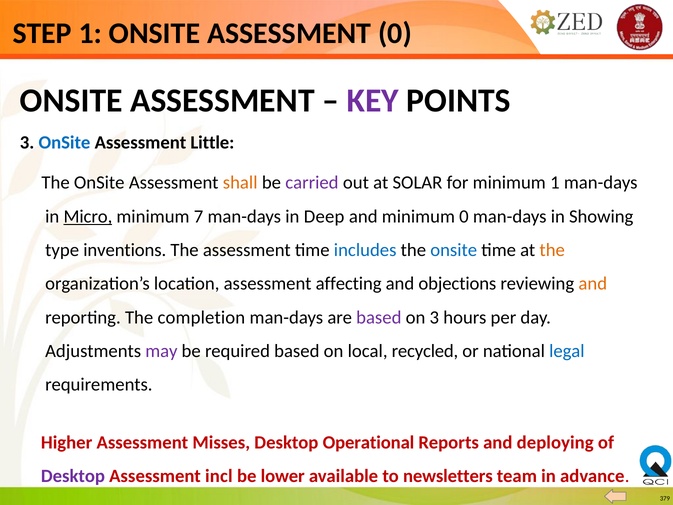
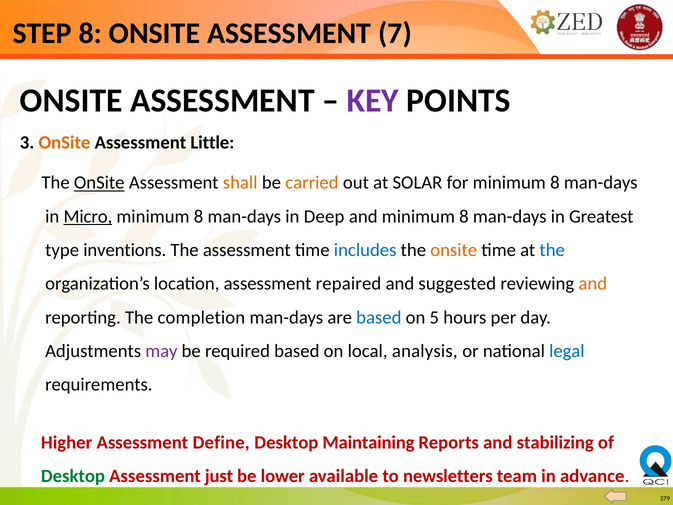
STEP 1: 1 -> 8
ASSESSMENT 0: 0 -> 7
OnSite at (64, 142) colour: blue -> orange
OnSite at (99, 183) underline: none -> present
carried colour: purple -> orange
for minimum 1: 1 -> 8
7 at (199, 216): 7 -> 8
and minimum 0: 0 -> 8
Showing: Showing -> Greatest
onsite at (454, 250) colour: blue -> orange
the at (552, 250) colour: orange -> blue
affecting: affecting -> repaired
objections: objections -> suggested
based at (379, 317) colour: purple -> blue
on 3: 3 -> 5
recycled: recycled -> analysis
Misses: Misses -> Define
Operational: Operational -> Maintaining
deploying: deploying -> stabilizing
Desktop at (73, 476) colour: purple -> green
incl: incl -> just
